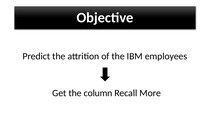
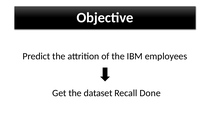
column: column -> dataset
More: More -> Done
